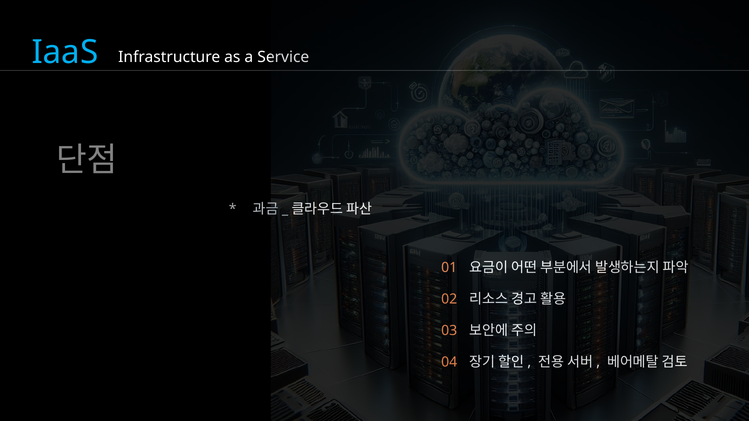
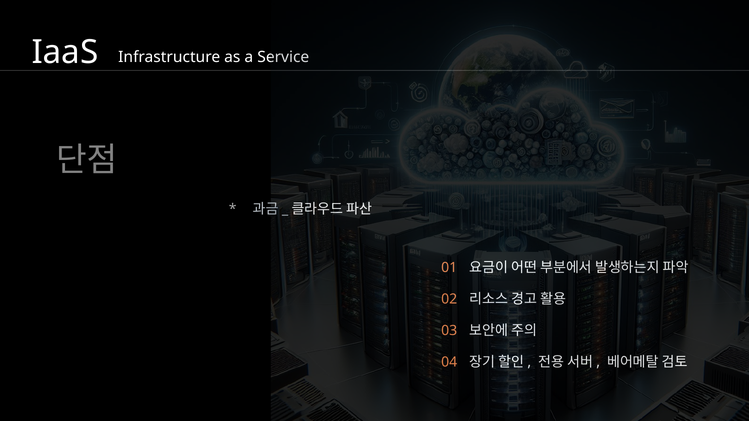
IaaS colour: light blue -> white
